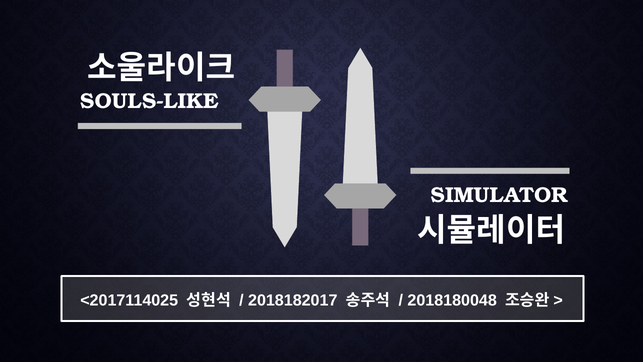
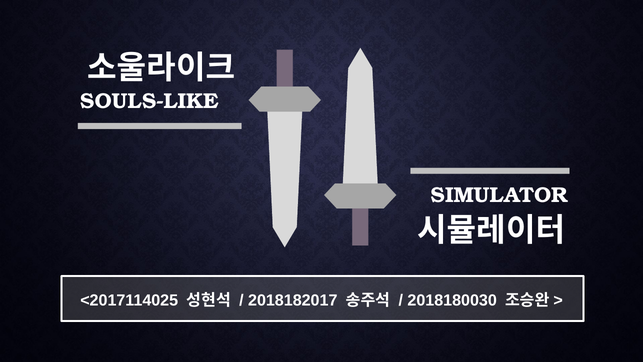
2018180048: 2018180048 -> 2018180030
